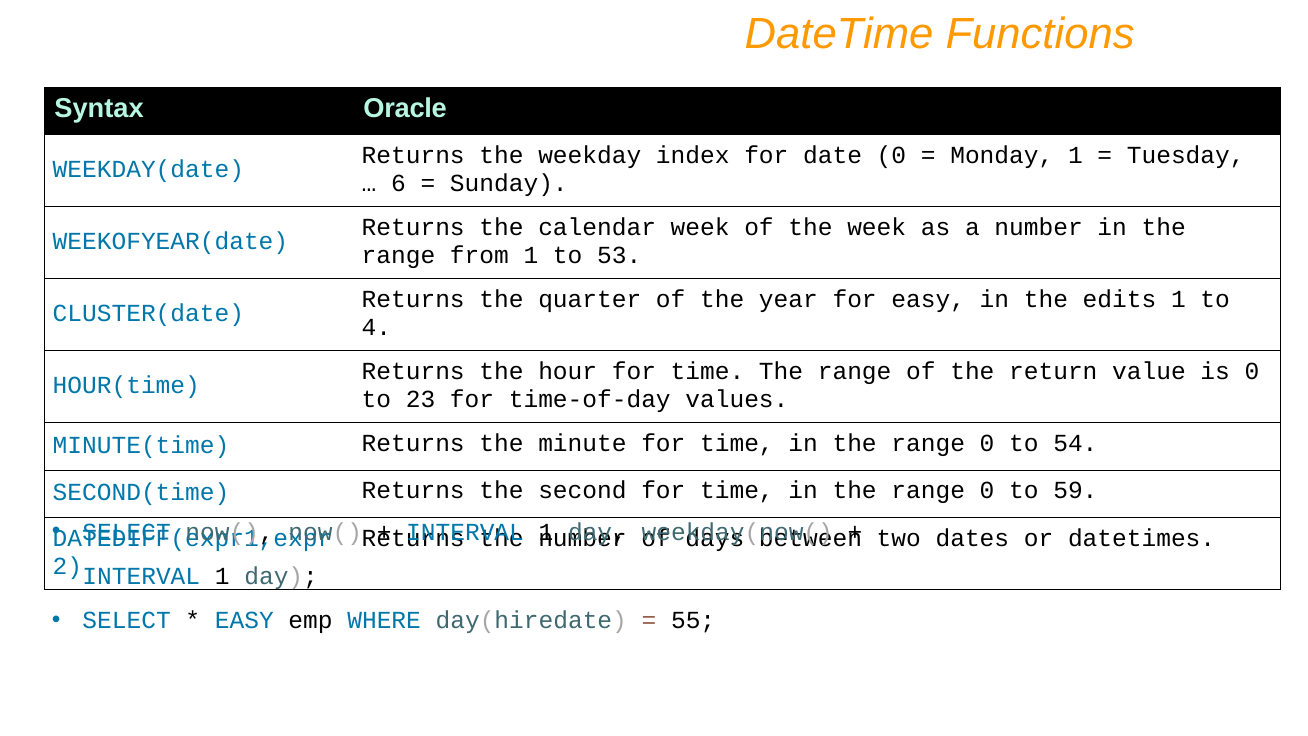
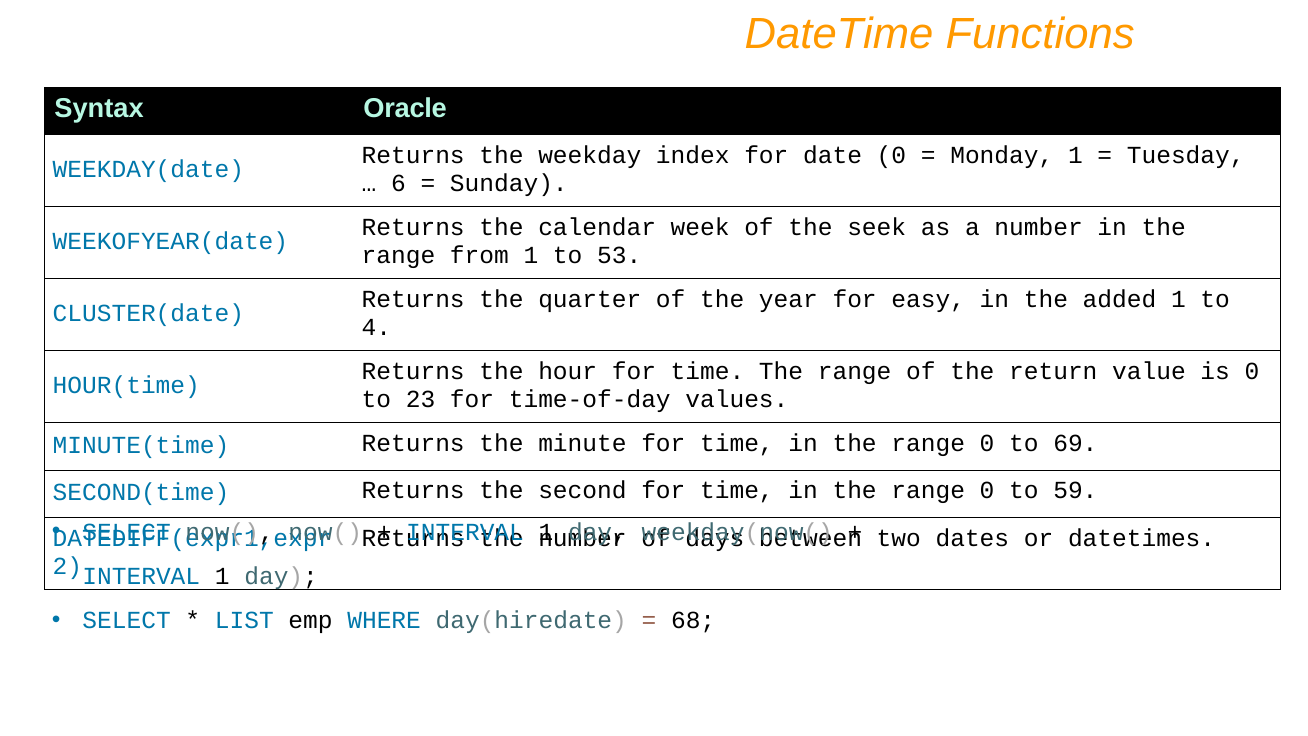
the week: week -> seek
edits: edits -> added
54: 54 -> 69
EASY at (244, 620): EASY -> LIST
55: 55 -> 68
